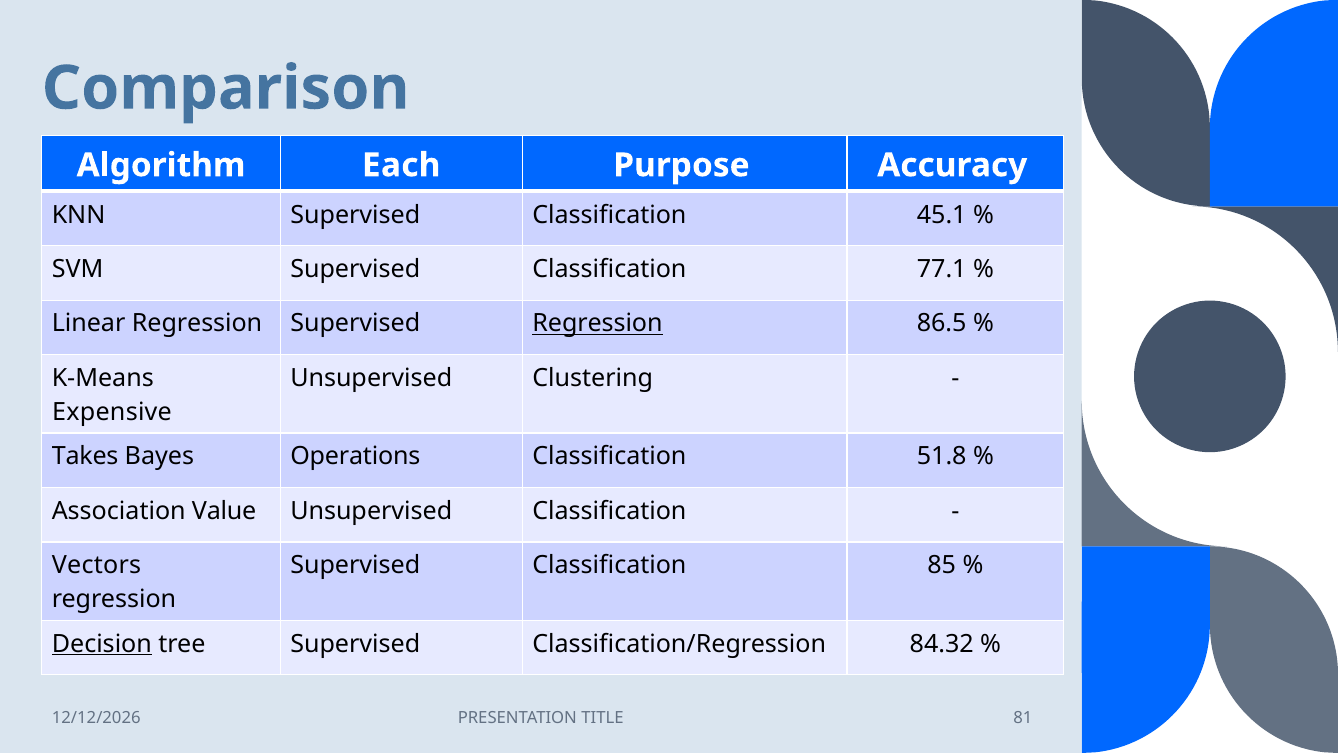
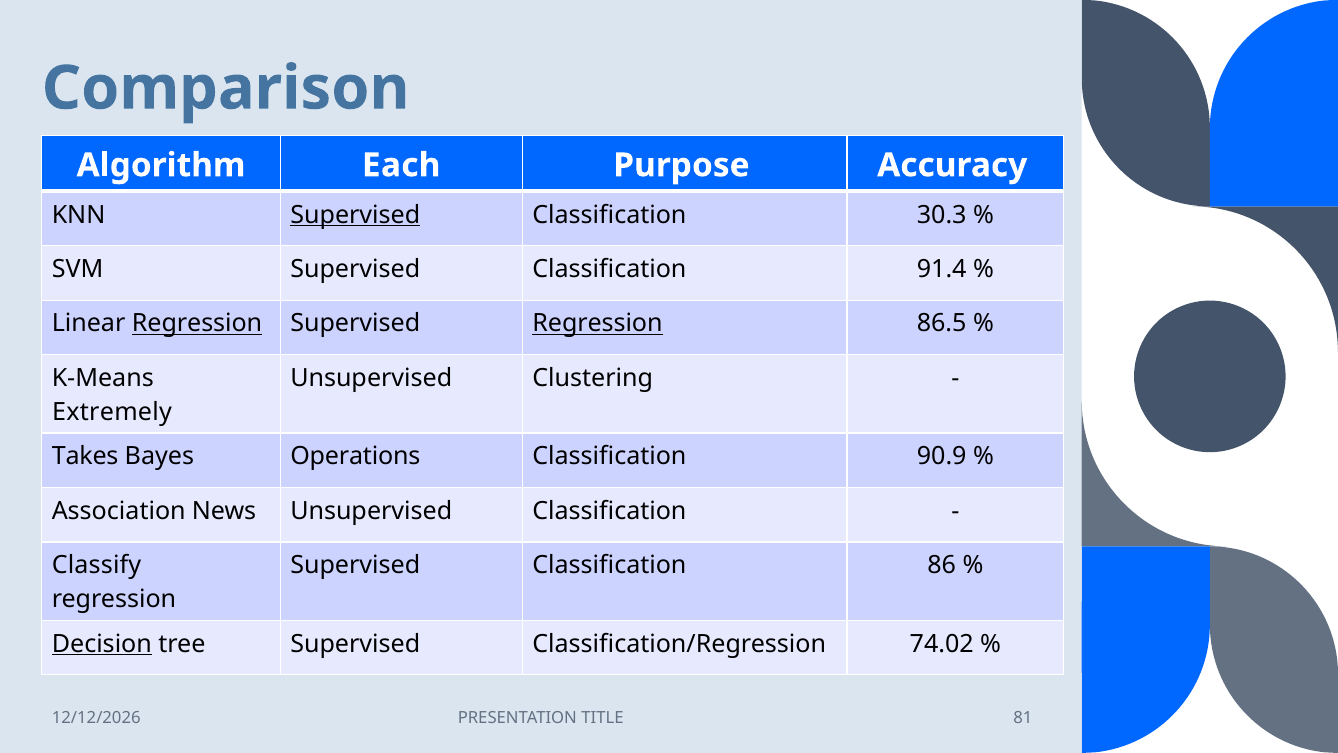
Supervised at (355, 215) underline: none -> present
45.1: 45.1 -> 30.3
77.1: 77.1 -> 91.4
Regression at (197, 324) underline: none -> present
Expensive: Expensive -> Extremely
51.8: 51.8 -> 90.9
Value: Value -> News
Vectors: Vectors -> Classify
85: 85 -> 86
84.32: 84.32 -> 74.02
